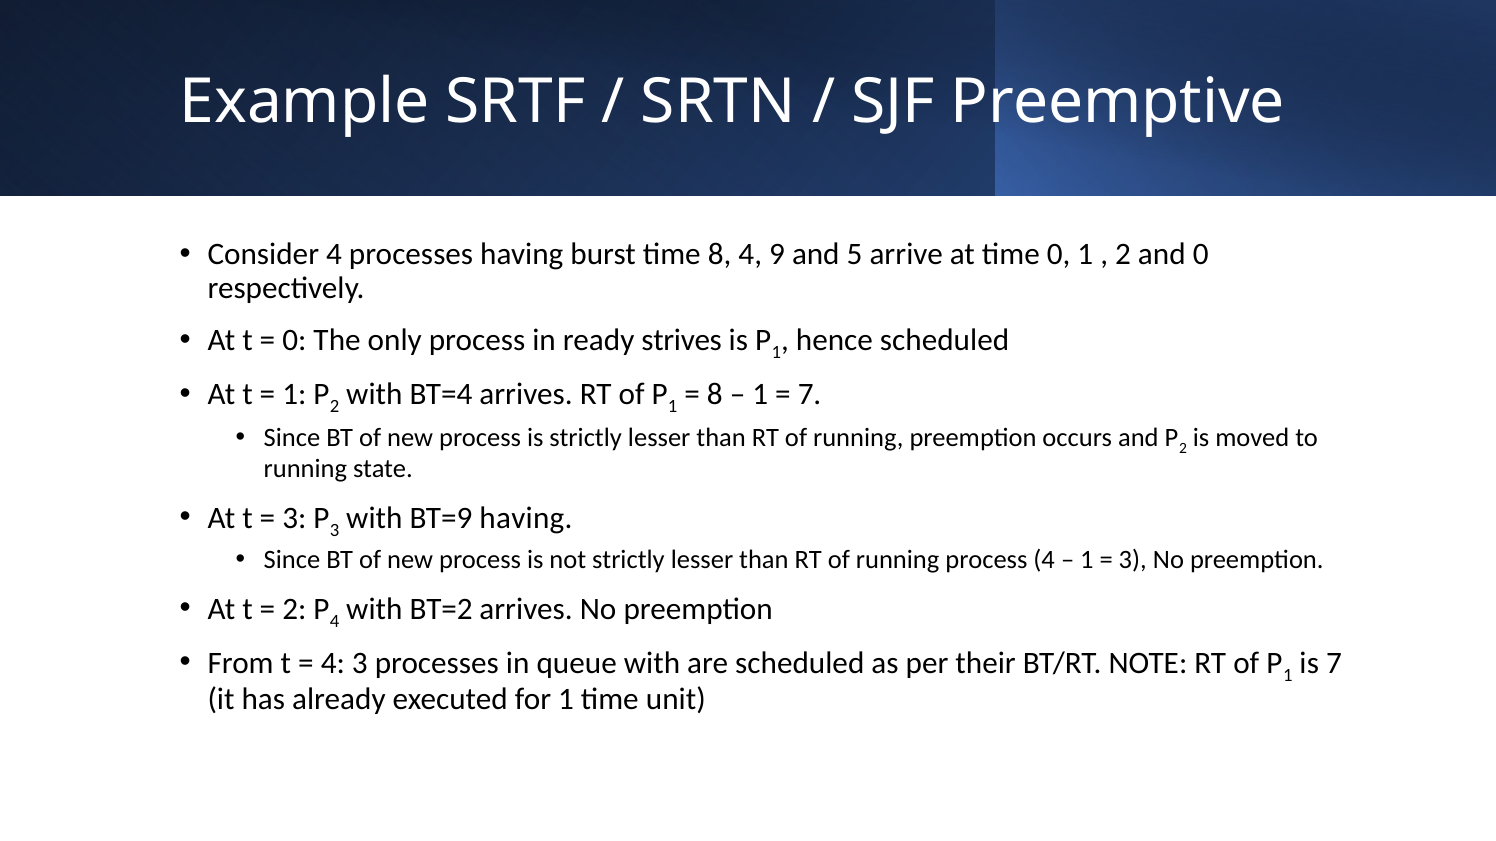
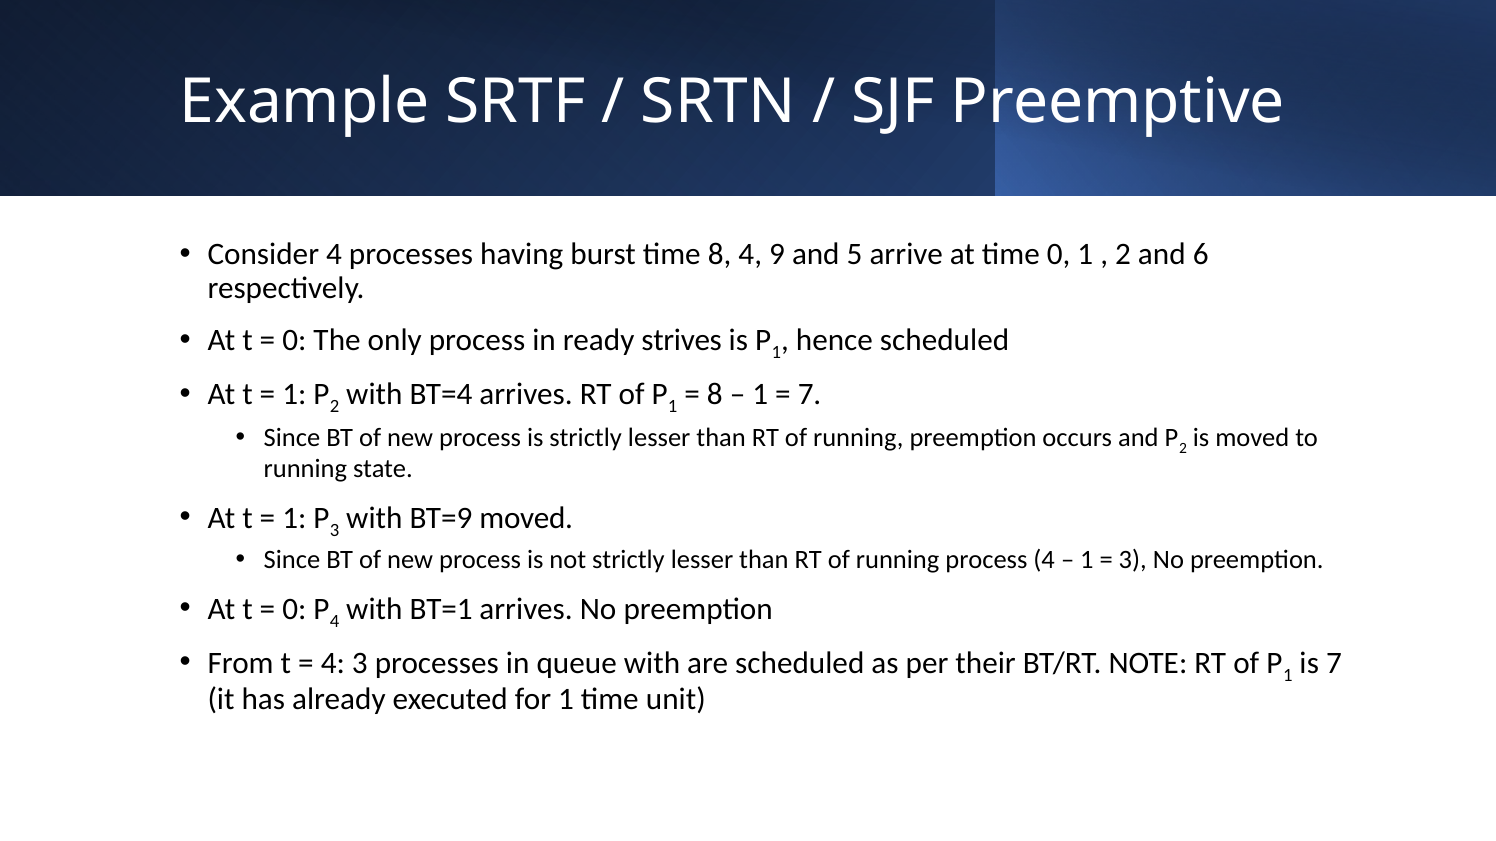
and 0: 0 -> 6
3 at (294, 518): 3 -> 1
BT=9 having: having -> moved
2 at (294, 609): 2 -> 0
BT=2: BT=2 -> BT=1
